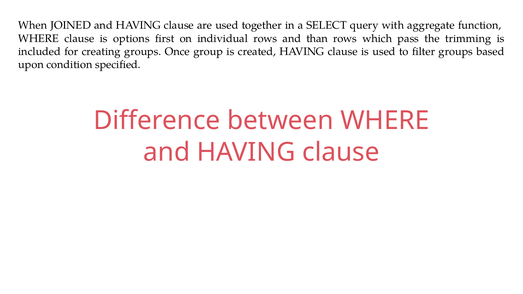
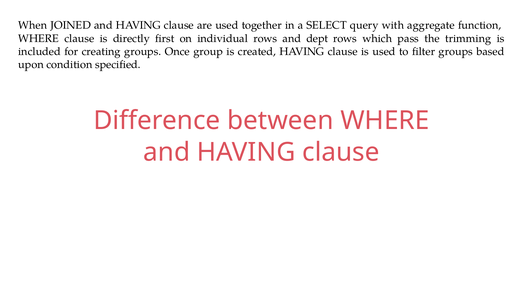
options: options -> directly
than: than -> dept
